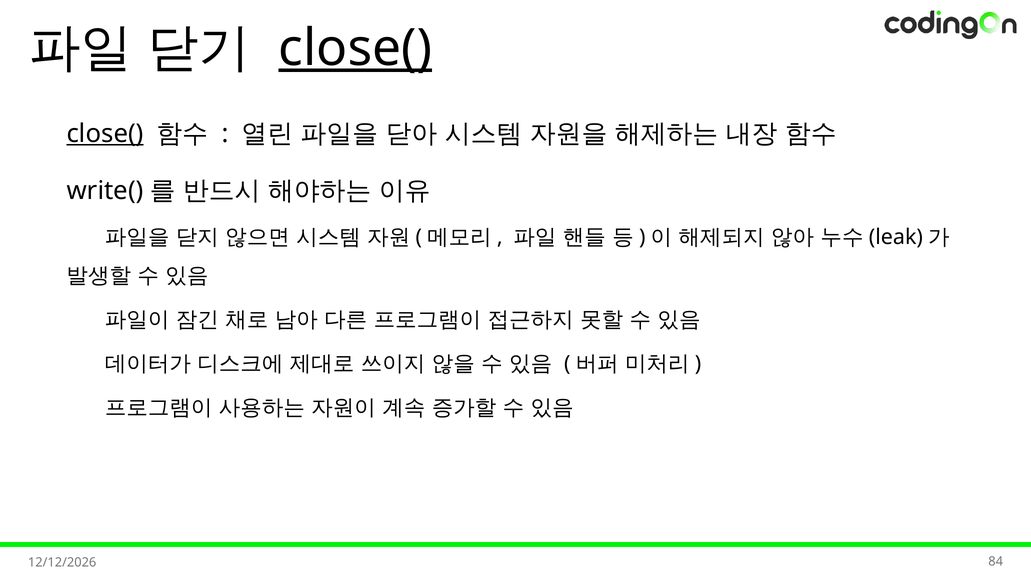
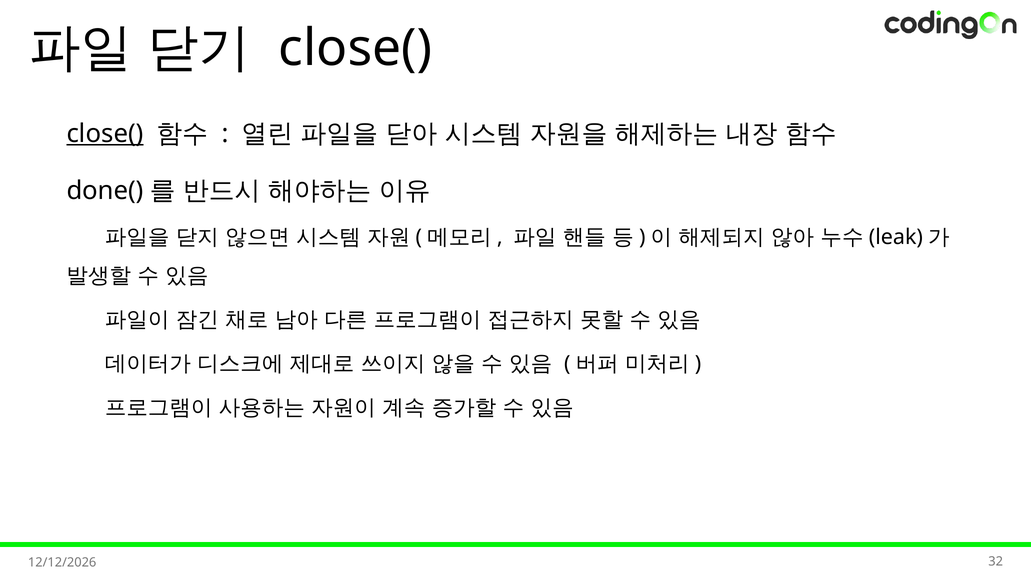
close( at (355, 48) underline: present -> none
write(: write( -> done(
84: 84 -> 32
